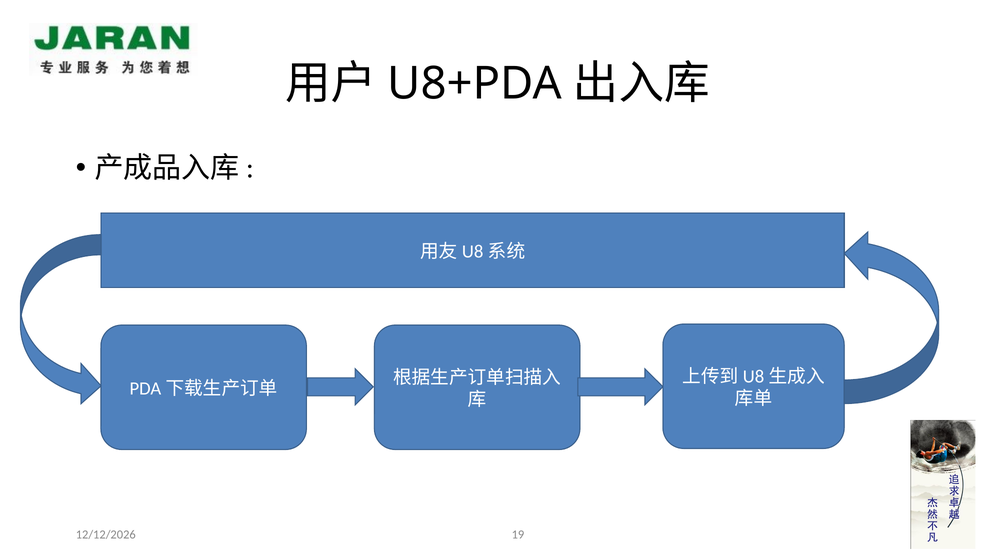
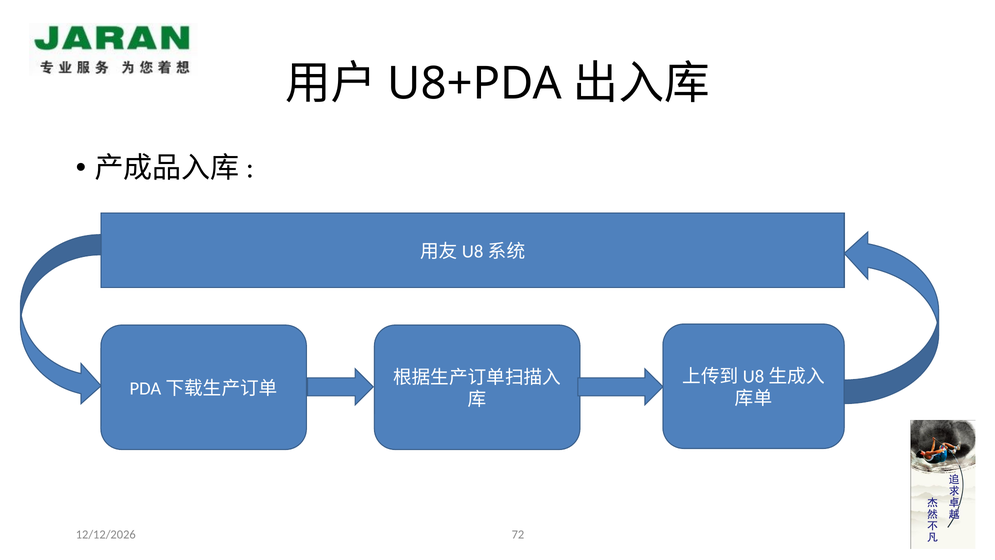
19: 19 -> 72
